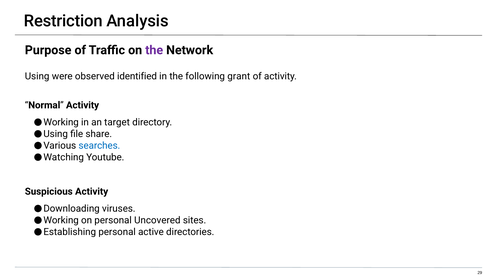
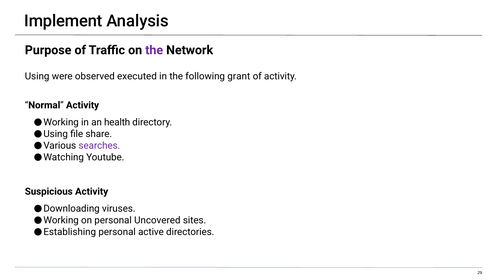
Restriction: Restriction -> Implement
identified: identified -> executed
target: target -> health
searches colour: blue -> purple
